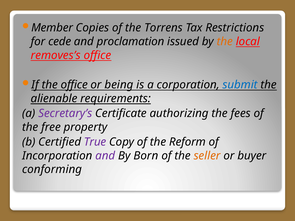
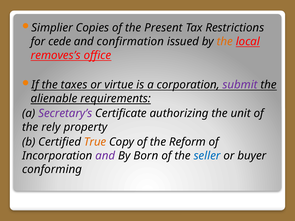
Member: Member -> Simplier
Torrens: Torrens -> Present
proclamation: proclamation -> confirmation
the office: office -> taxes
being: being -> virtue
submit colour: blue -> purple
fees: fees -> unit
free: free -> rely
True colour: purple -> orange
seller colour: orange -> blue
